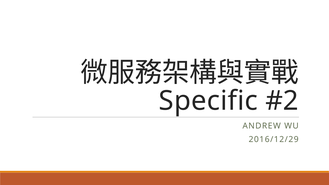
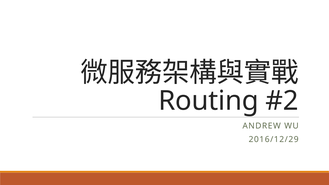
Specific: Specific -> Routing
